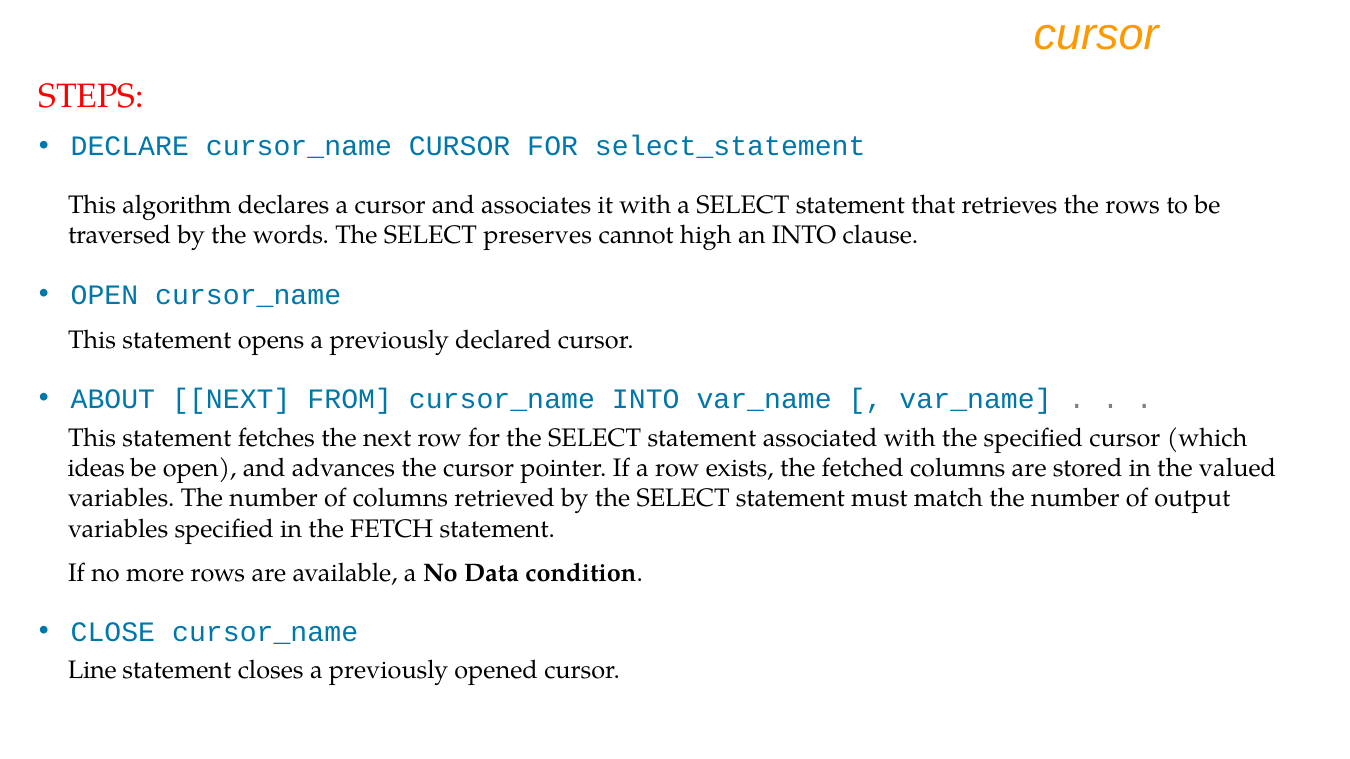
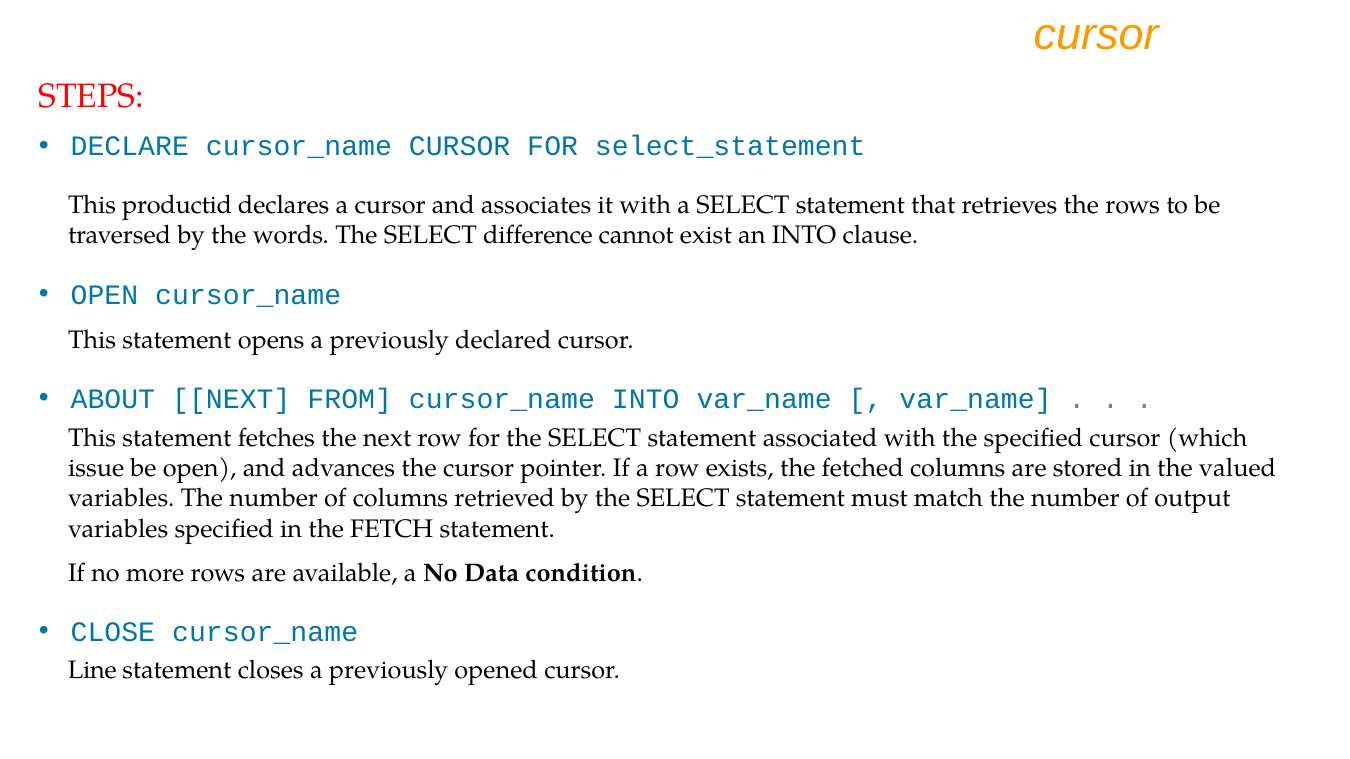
algorithm: algorithm -> productid
preserves: preserves -> difference
high: high -> exist
ideas: ideas -> issue
